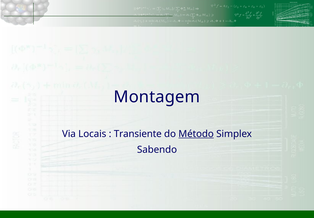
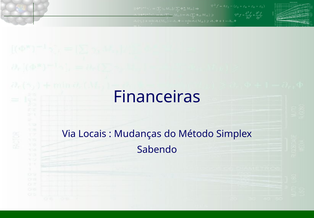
Montagem: Montagem -> Financeiras
Transiente: Transiente -> Mudanças
Método underline: present -> none
